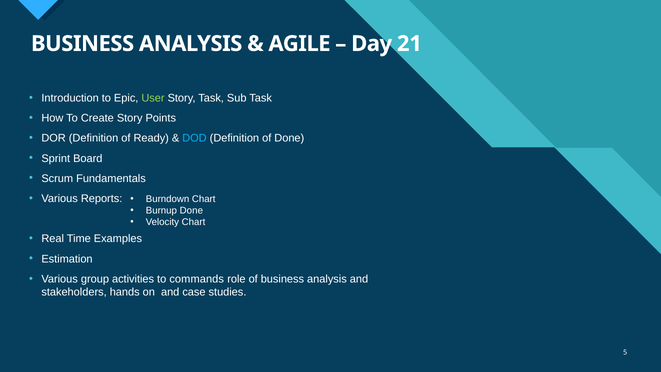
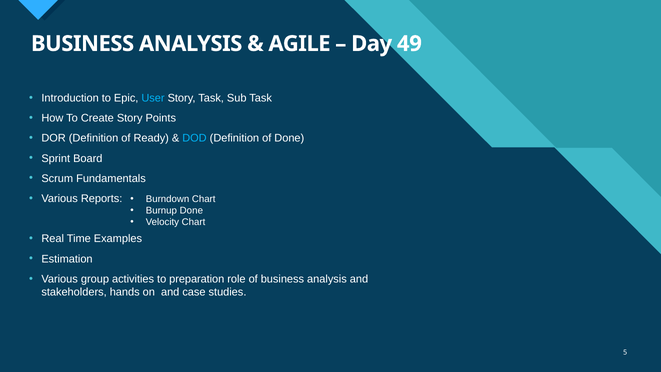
21: 21 -> 49
User colour: light green -> light blue
commands: commands -> preparation
